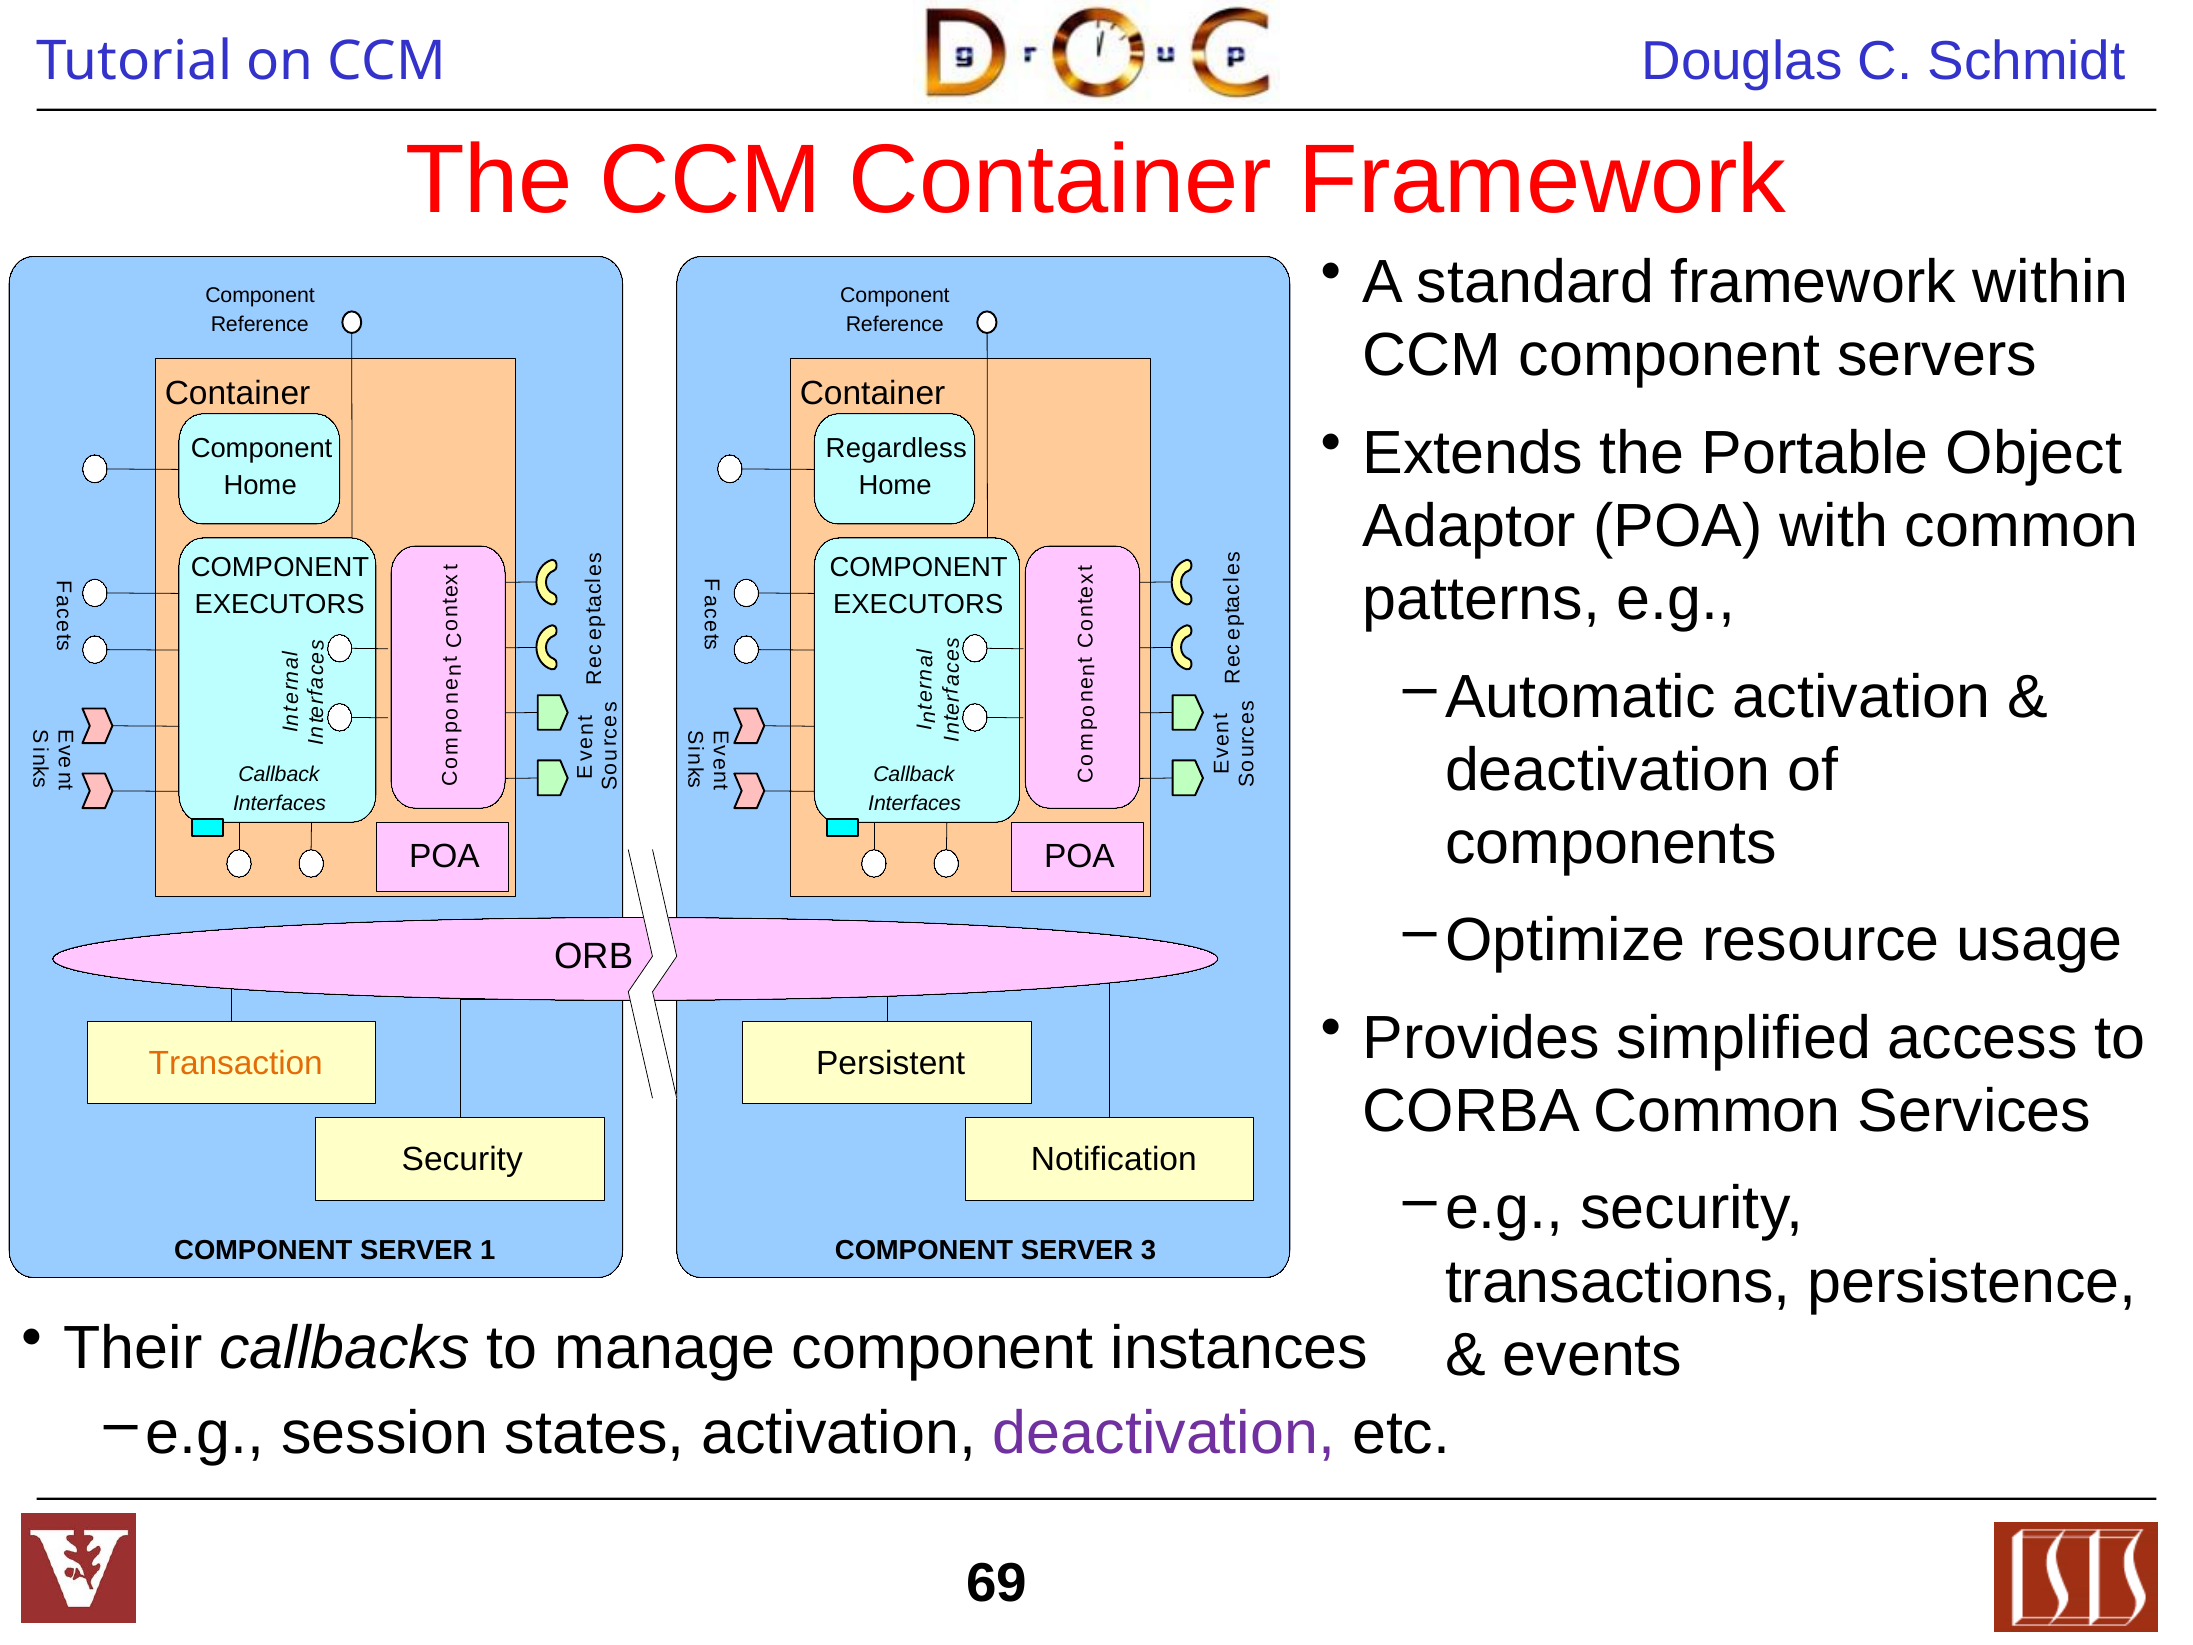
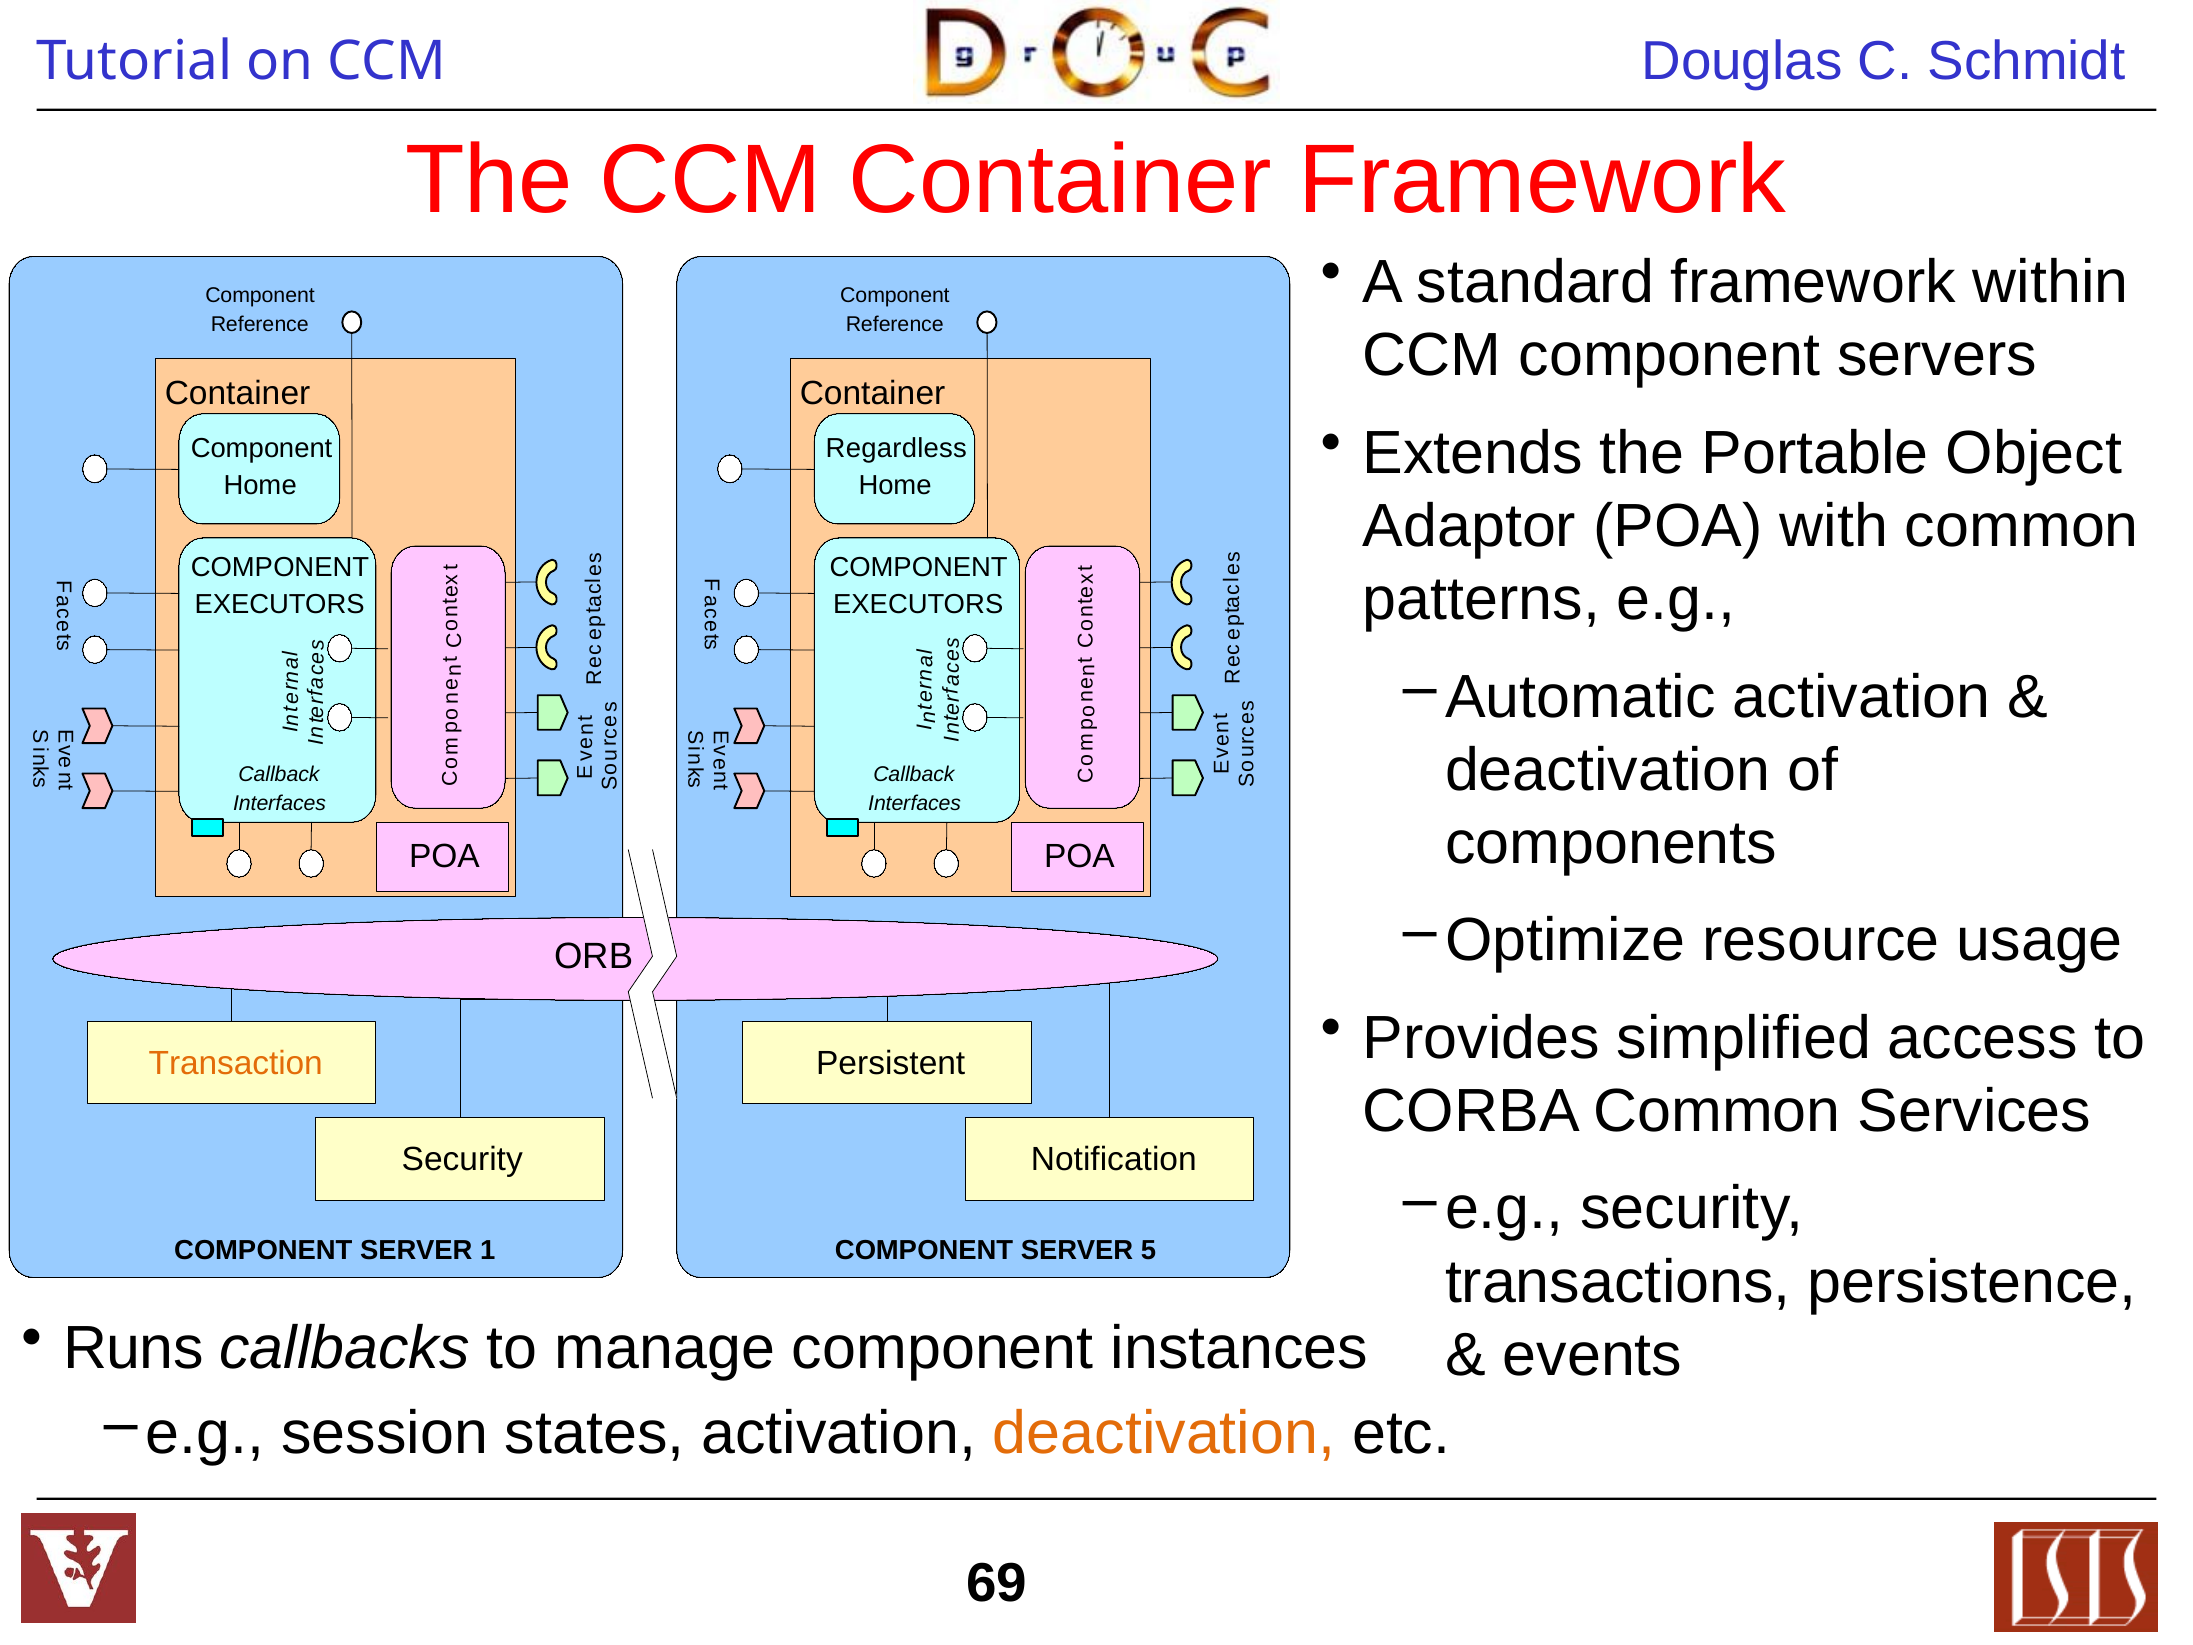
3: 3 -> 5
Their: Their -> Runs
deactivation at (1164, 1433) colour: purple -> orange
